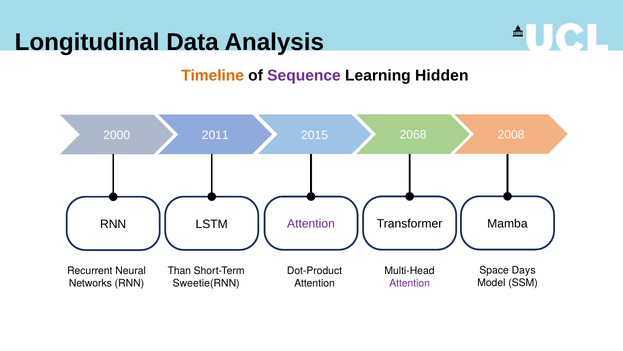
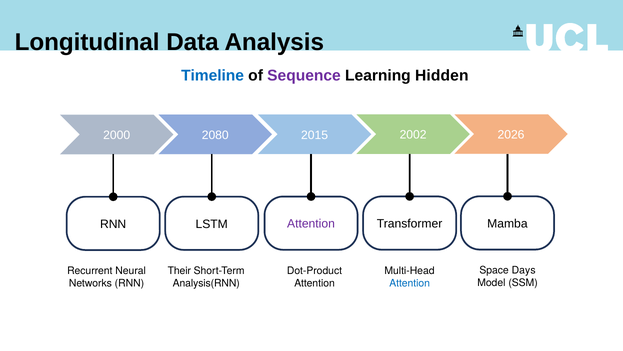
Timeline colour: orange -> blue
2008: 2008 -> 2026
2068: 2068 -> 2002
2011: 2011 -> 2080
Than: Than -> Their
Sweetie(RNN: Sweetie(RNN -> Analysis(RNN
Attention at (410, 283) colour: purple -> blue
